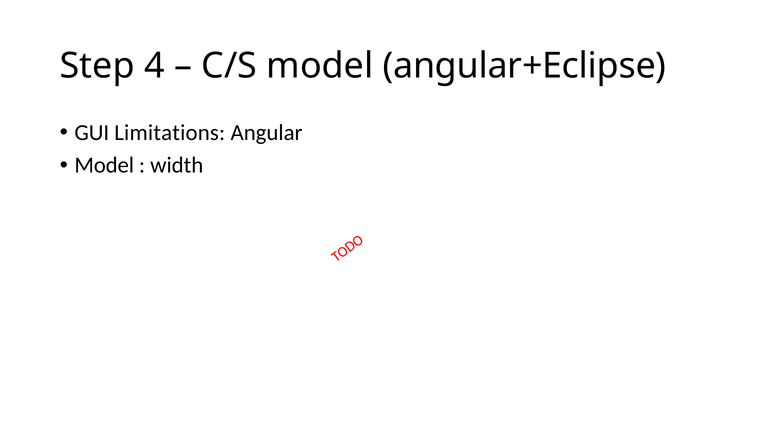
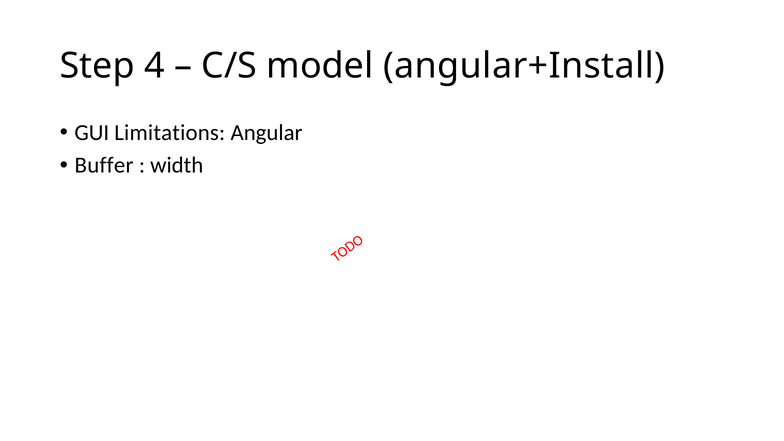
angular+Eclipse: angular+Eclipse -> angular+Install
Model at (104, 165): Model -> Buffer
